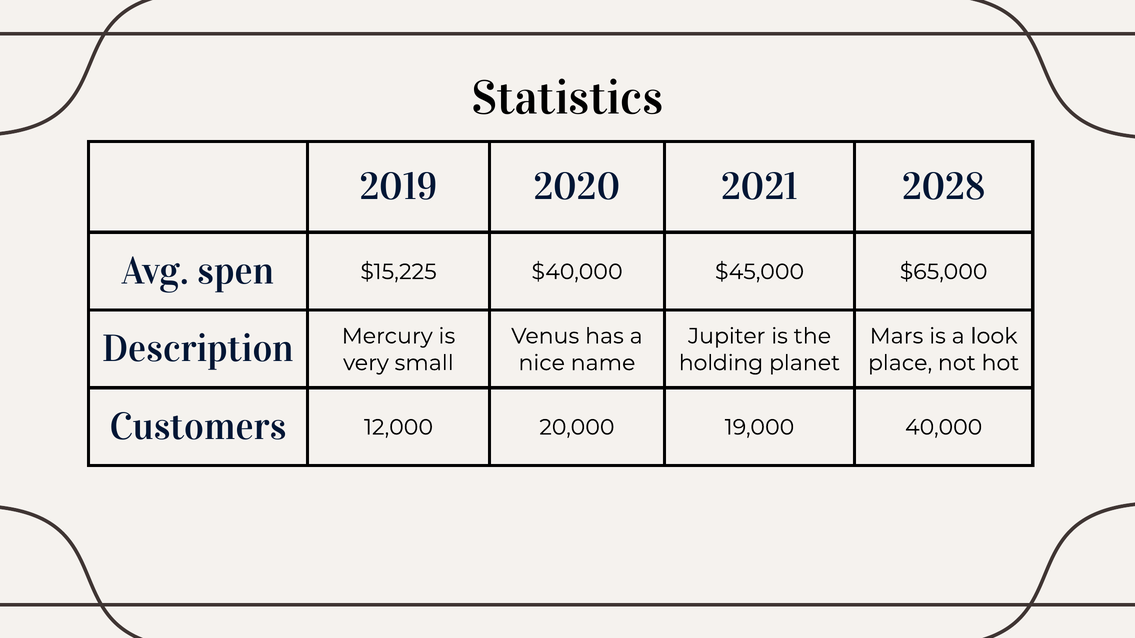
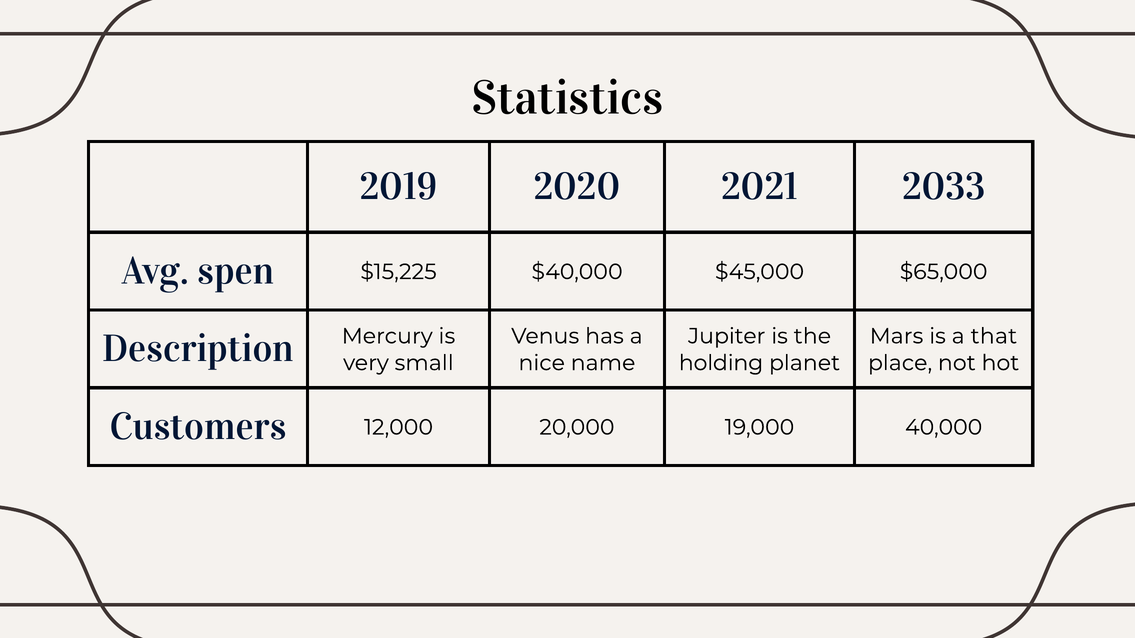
2028: 2028 -> 2033
look: look -> that
